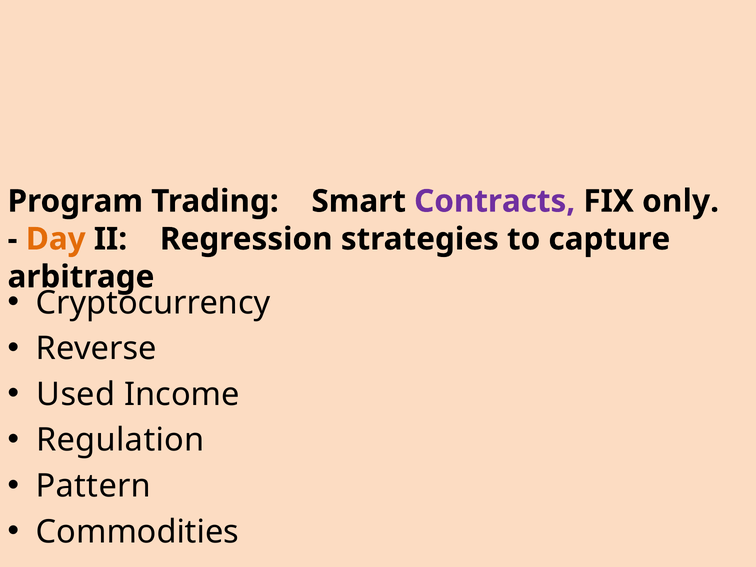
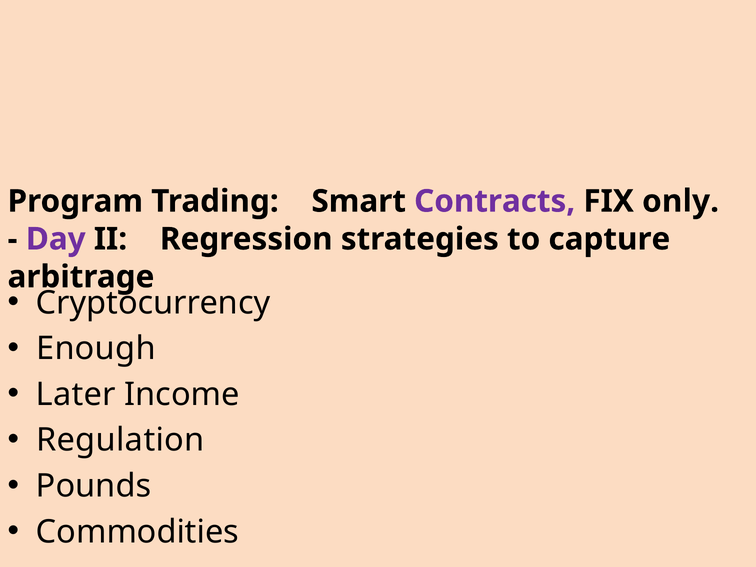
Day colour: orange -> purple
Reverse: Reverse -> Enough
Used: Used -> Later
Pattern: Pattern -> Pounds
